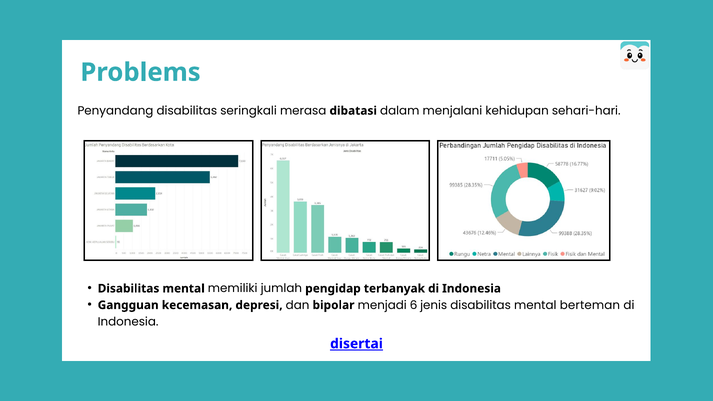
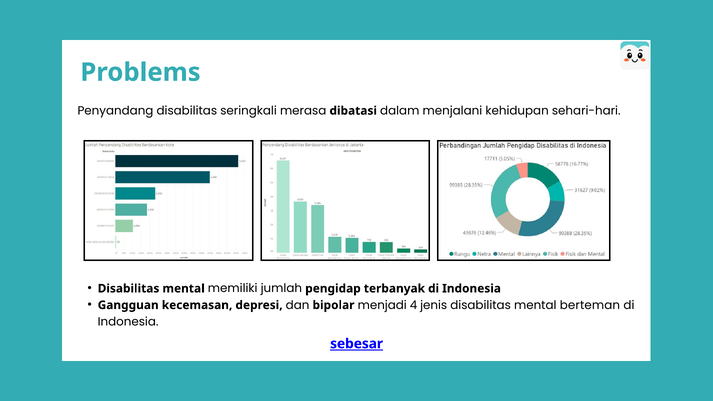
6: 6 -> 4
disertai: disertai -> sebesar
